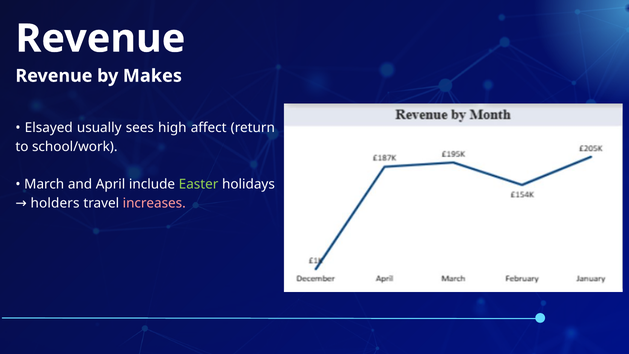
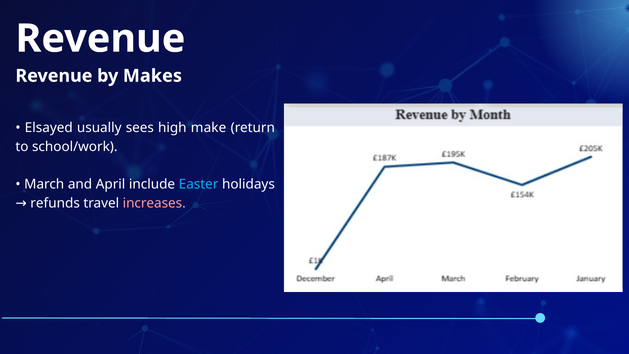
affect: affect -> make
Easter colour: light green -> light blue
holders: holders -> refunds
